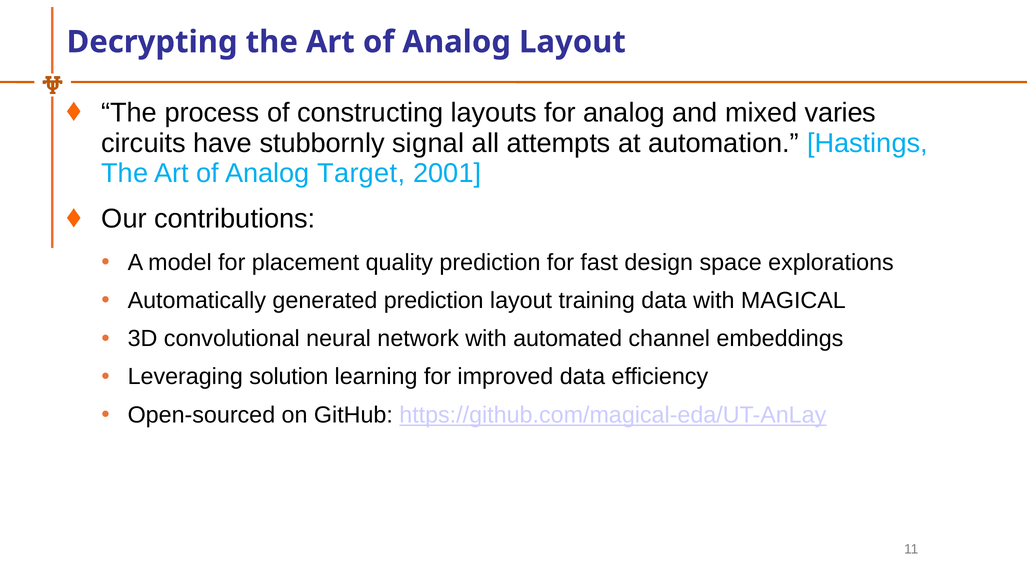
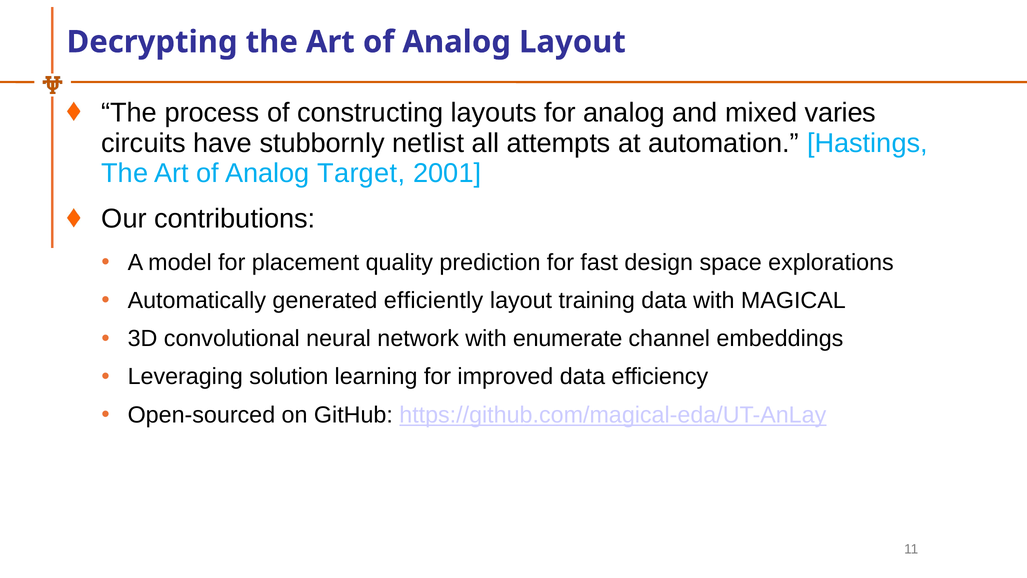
signal: signal -> netlist
generated prediction: prediction -> efficiently
automated: automated -> enumerate
